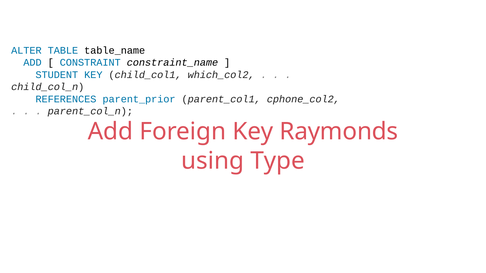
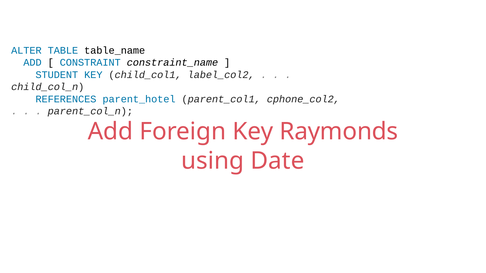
which_col2: which_col2 -> label_col2
parent_prior: parent_prior -> parent_hotel
Type: Type -> Date
